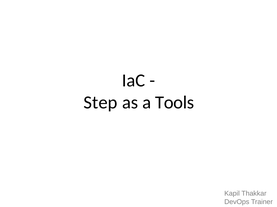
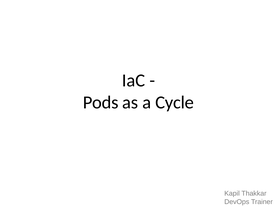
Step: Step -> Pods
Tools: Tools -> Cycle
